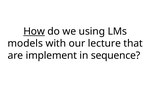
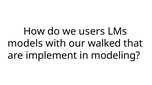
How underline: present -> none
using: using -> users
lecture: lecture -> walked
sequence: sequence -> modeling
